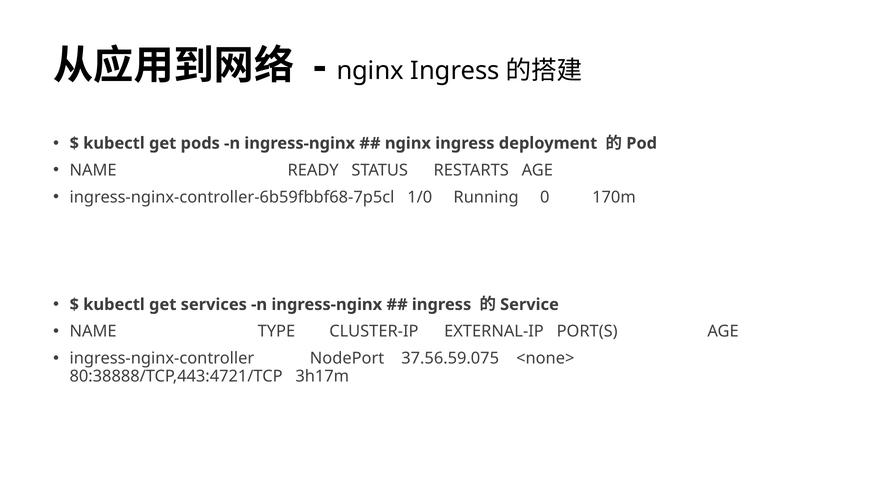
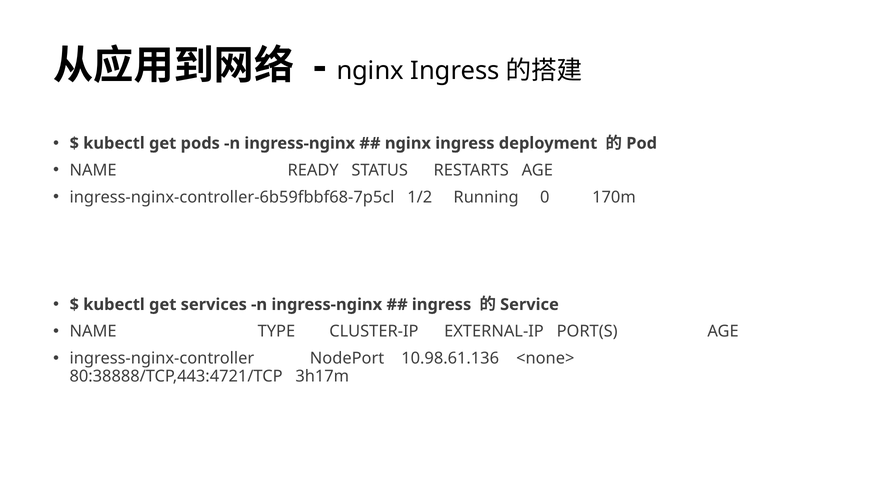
1/0: 1/0 -> 1/2
37.56.59.075: 37.56.59.075 -> 10.98.61.136
